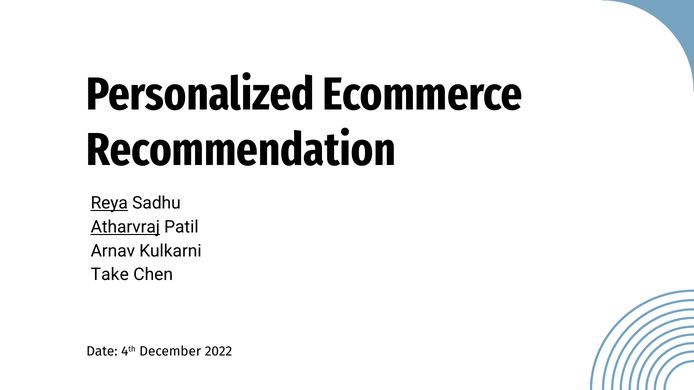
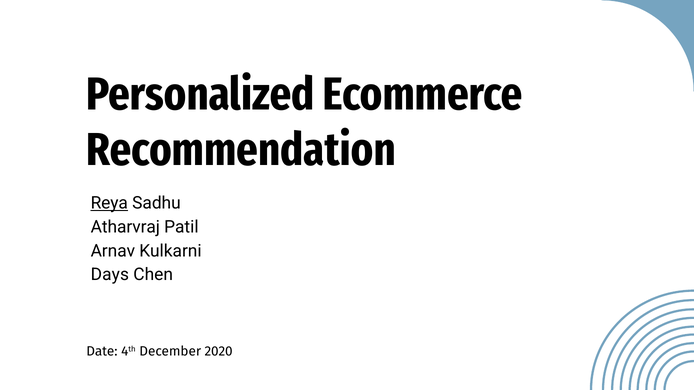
Atharvraj underline: present -> none
Take: Take -> Days
2022: 2022 -> 2020
